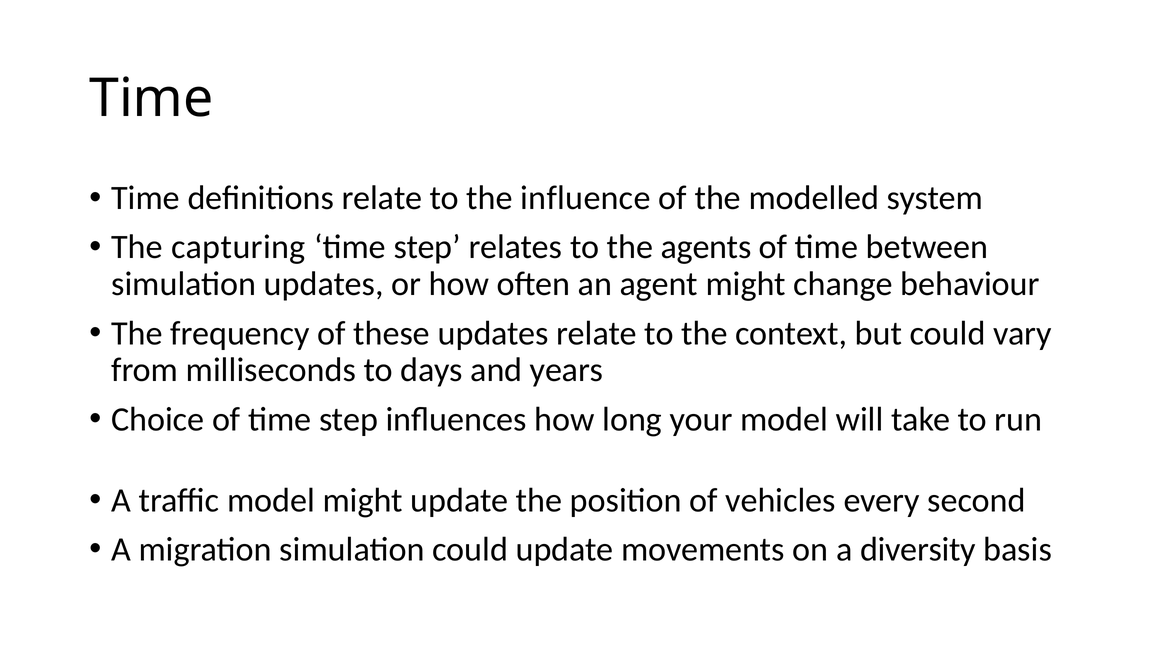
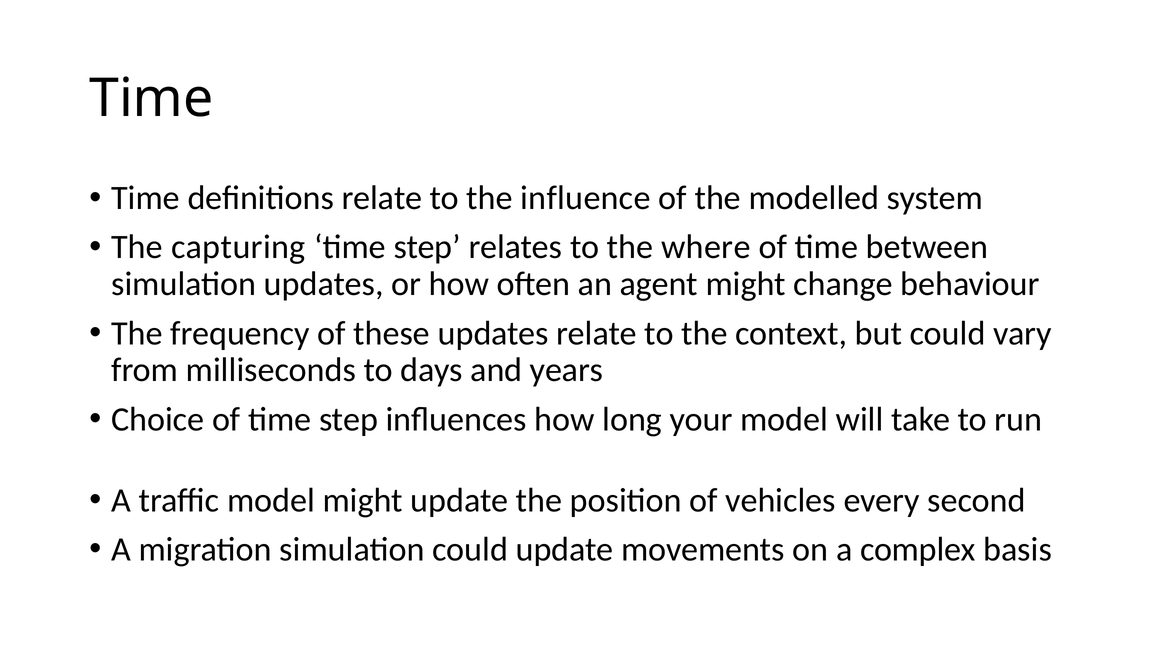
agents: agents -> where
diversity: diversity -> complex
